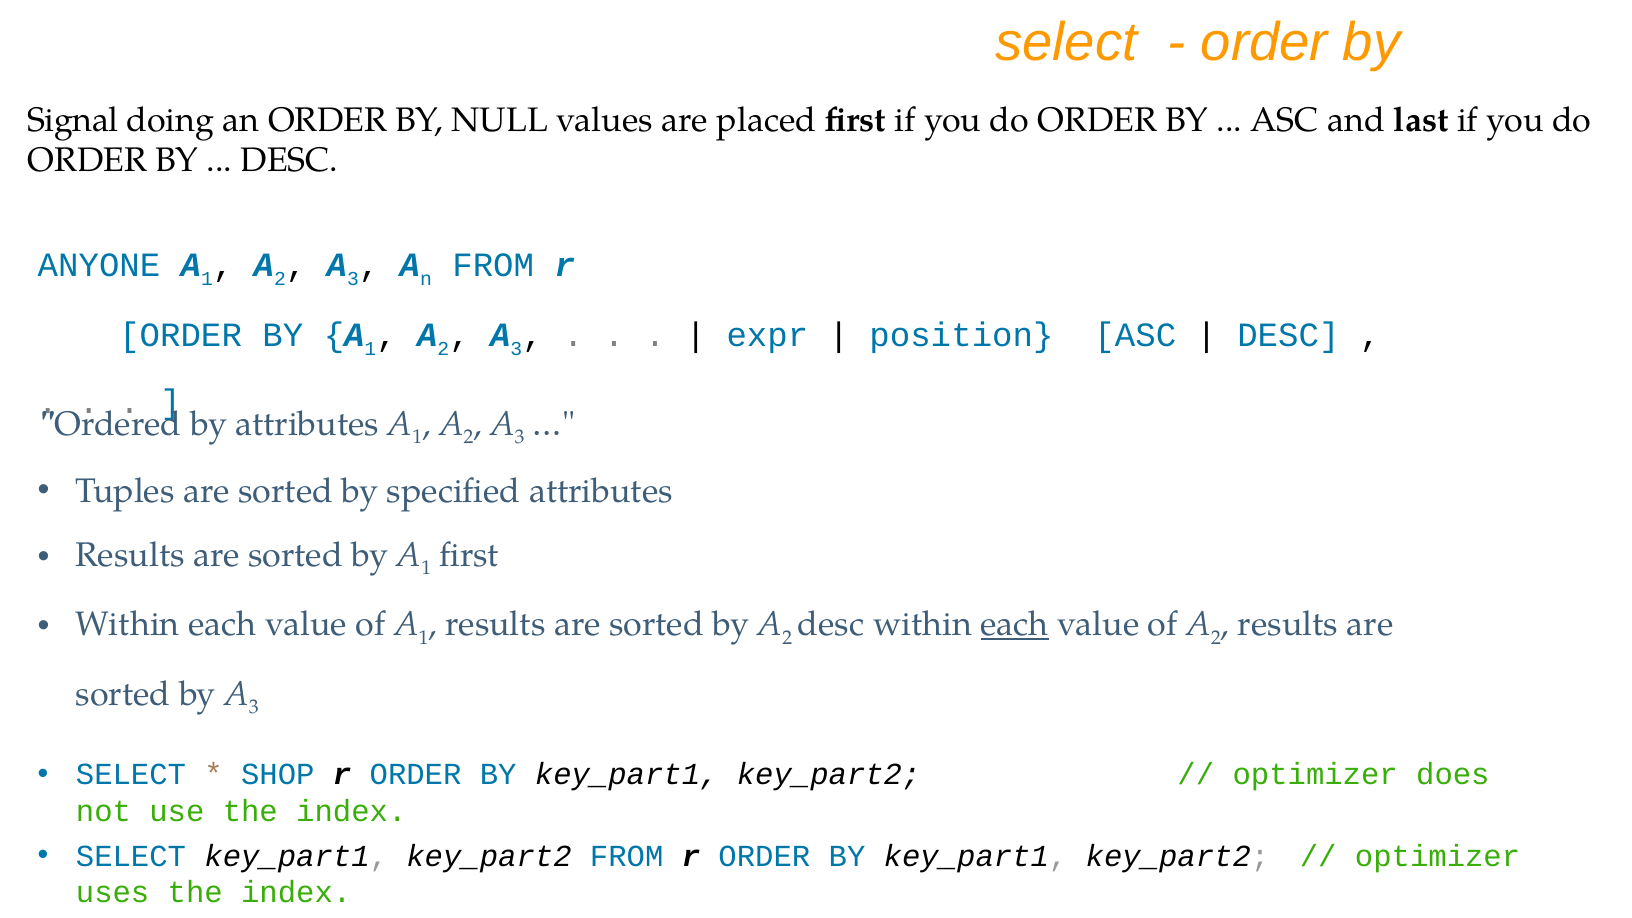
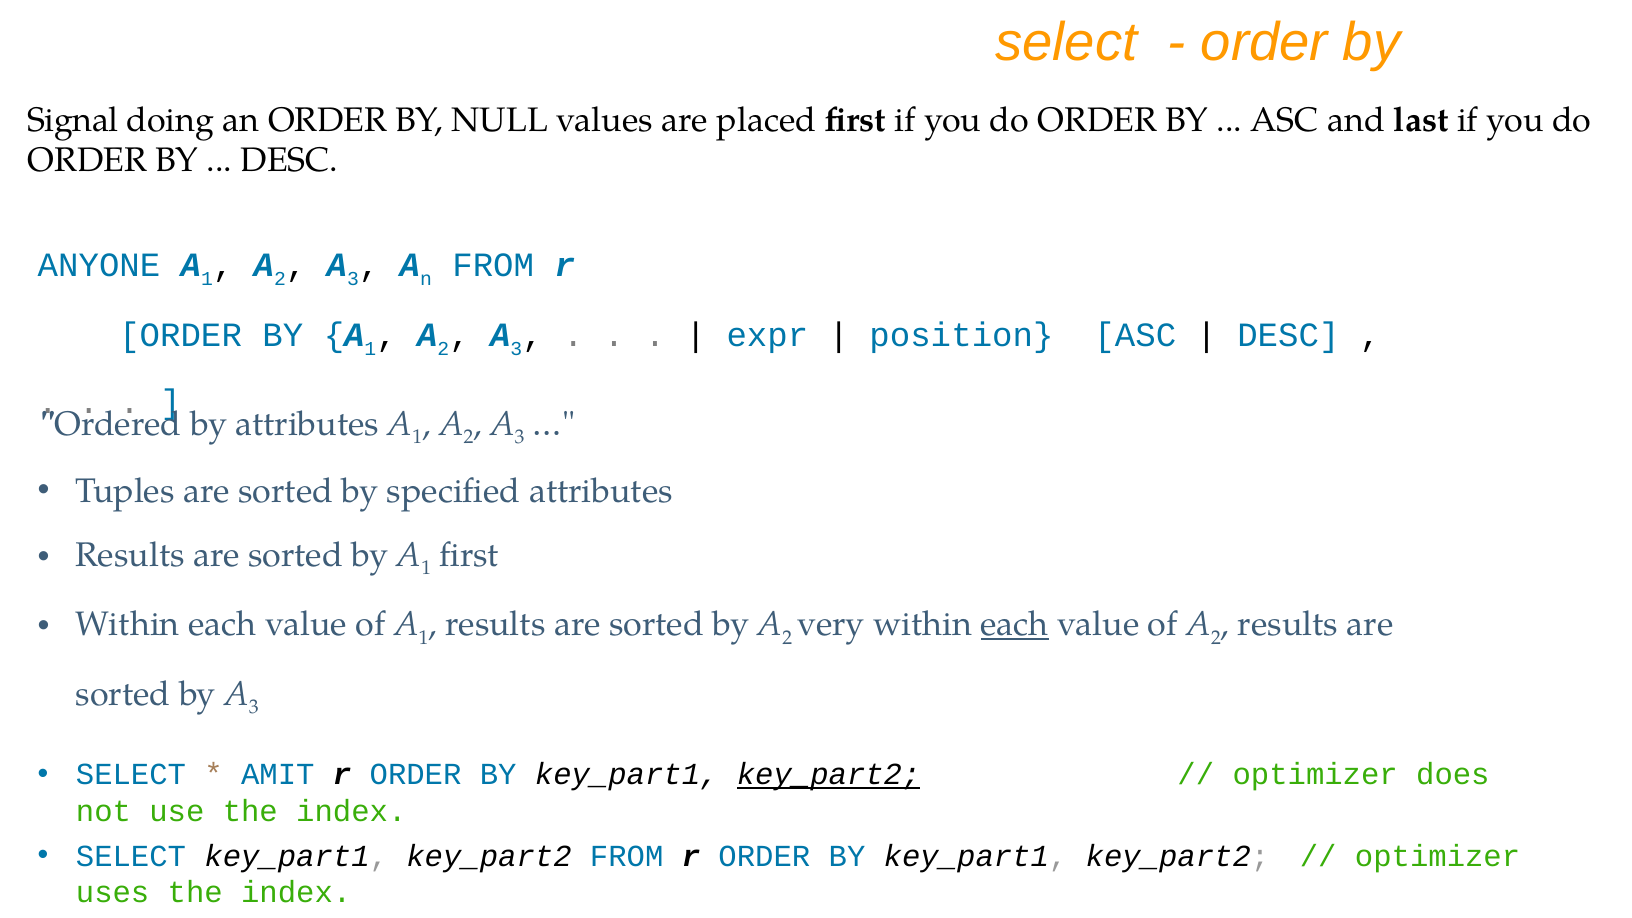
desc at (831, 625): desc -> very
SHOP: SHOP -> AMIT
key_part2 at (829, 775) underline: none -> present
